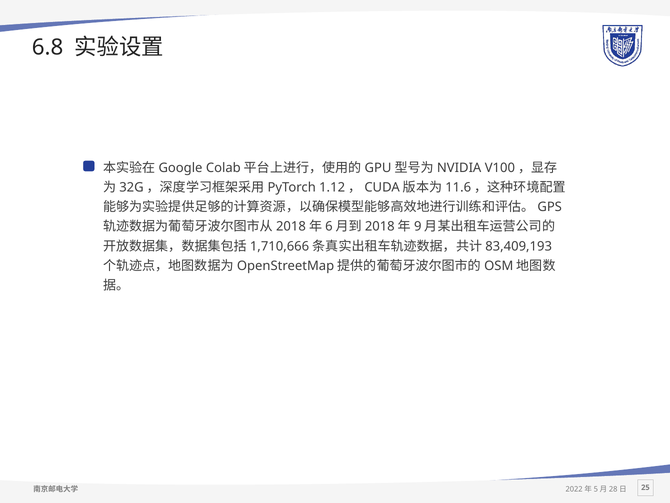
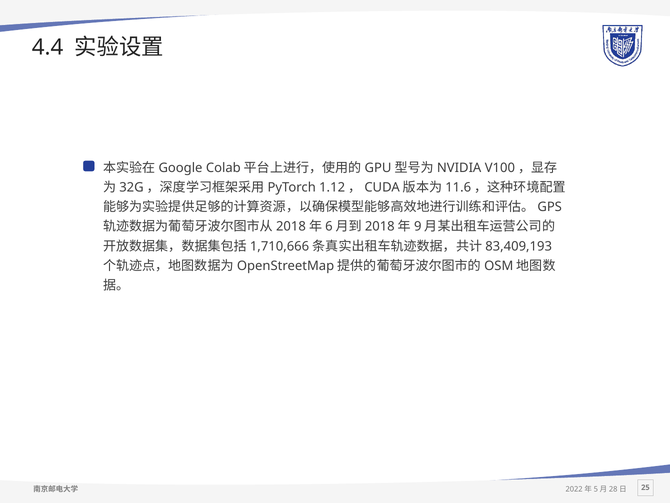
6.8: 6.8 -> 4.4
